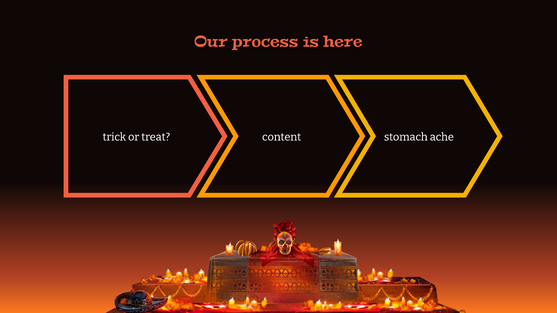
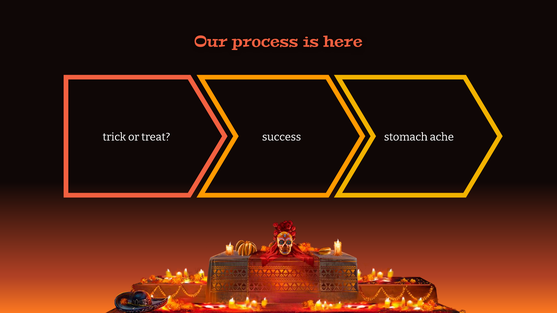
content: content -> success
